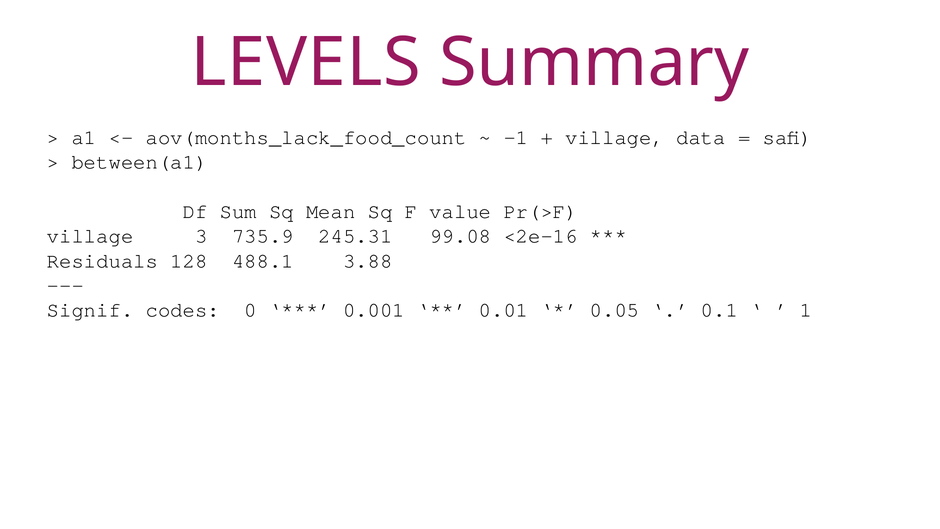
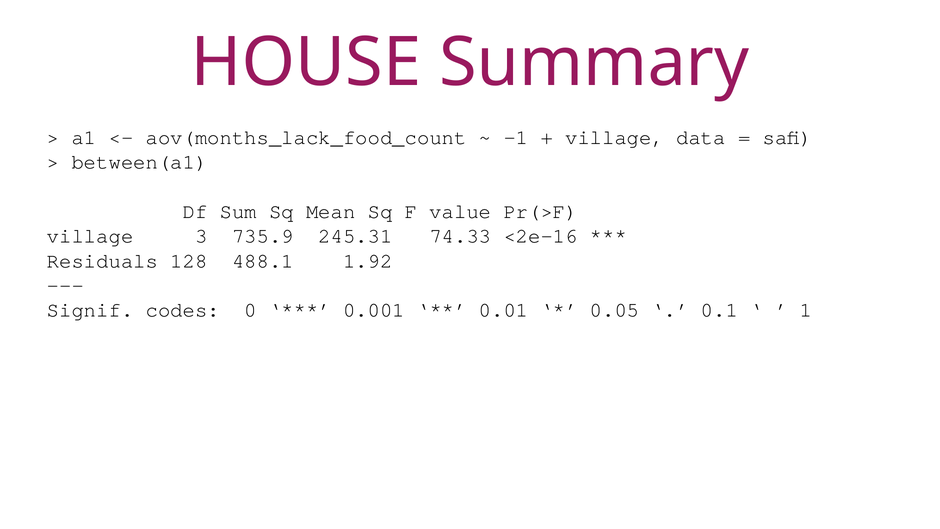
LEVELS: LEVELS -> HOUSE
99.08: 99.08 -> 74.33
3.88: 3.88 -> 1.92
